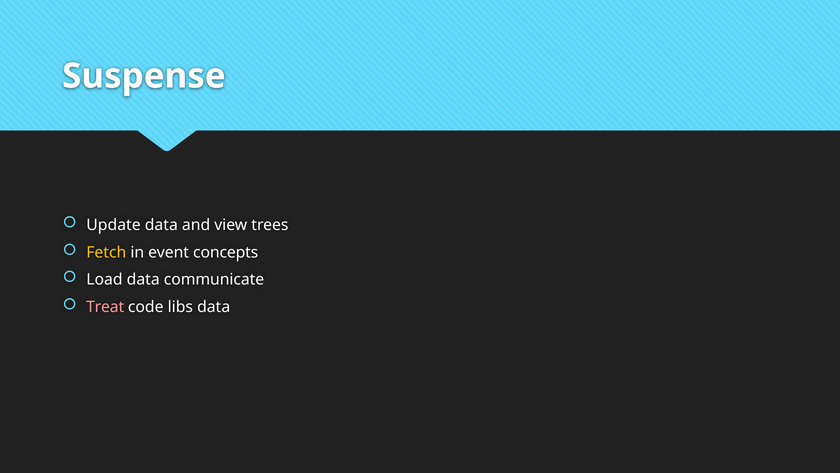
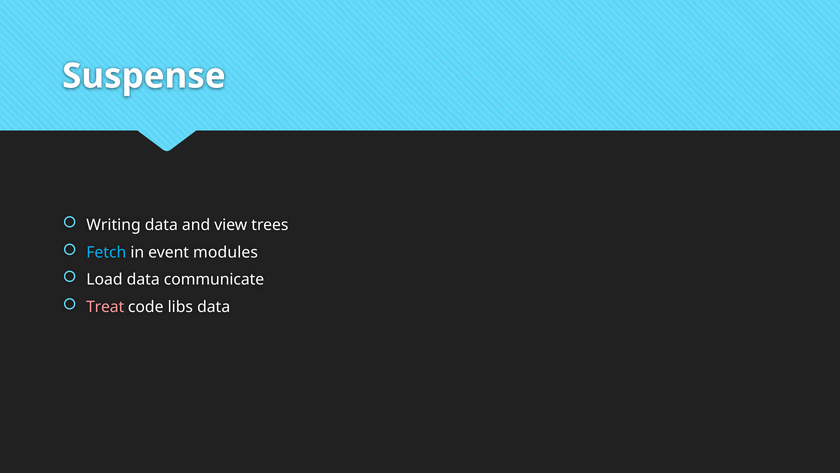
Update: Update -> Writing
Fetch colour: yellow -> light blue
concepts: concepts -> modules
